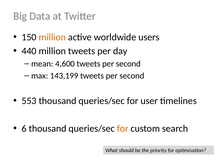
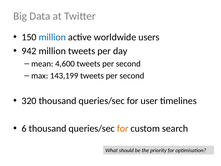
million at (52, 37) colour: orange -> blue
440: 440 -> 942
553: 553 -> 320
